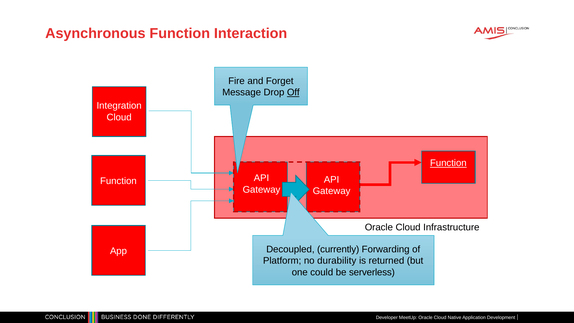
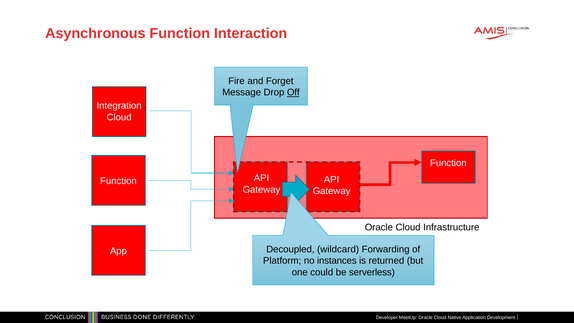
Function at (448, 163) underline: present -> none
currently: currently -> wildcard
durability: durability -> instances
